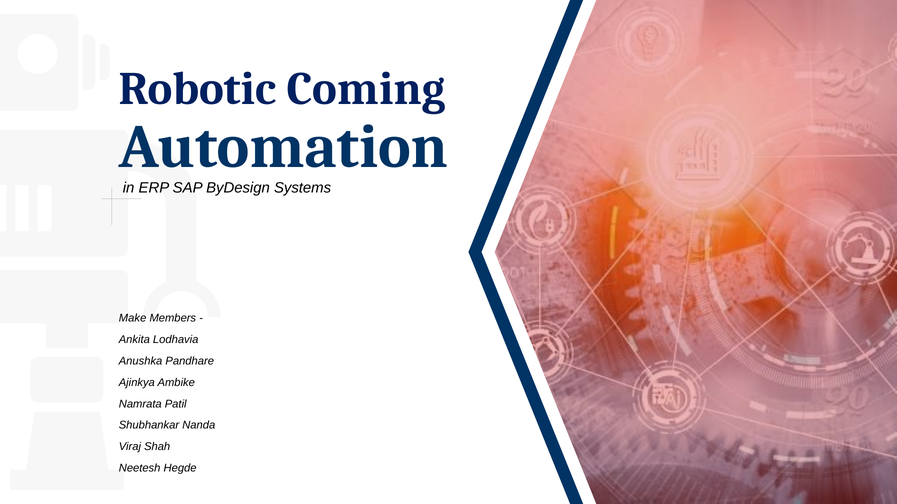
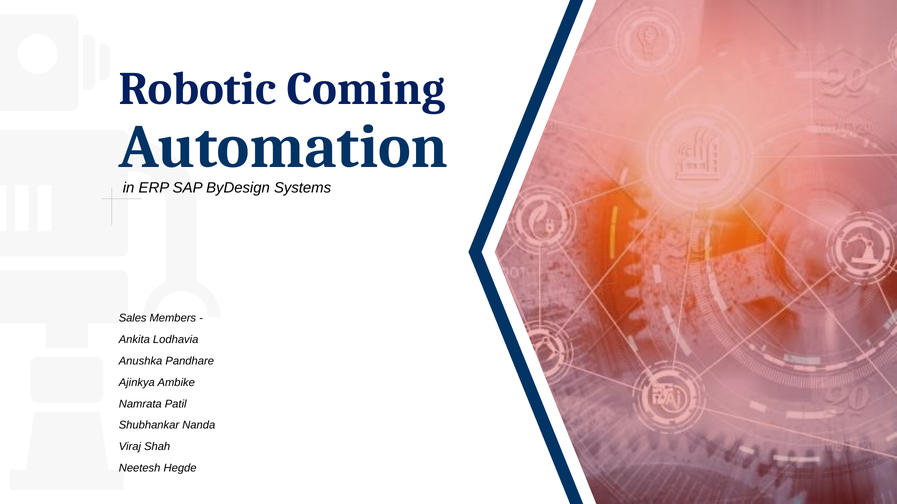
Make: Make -> Sales
